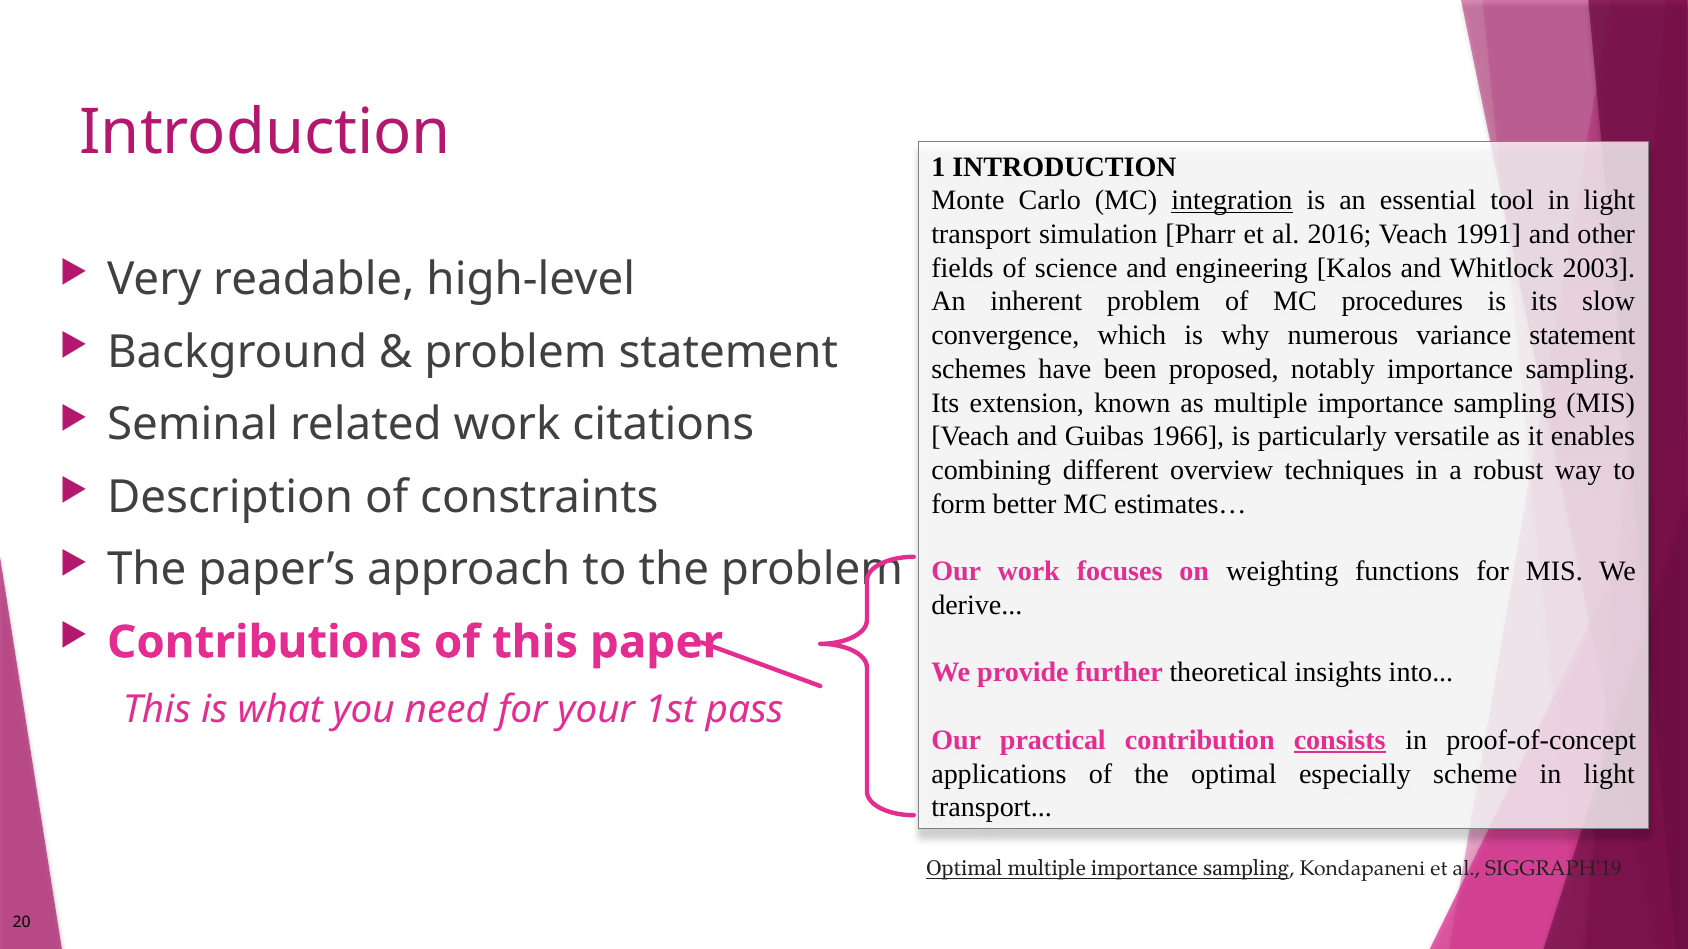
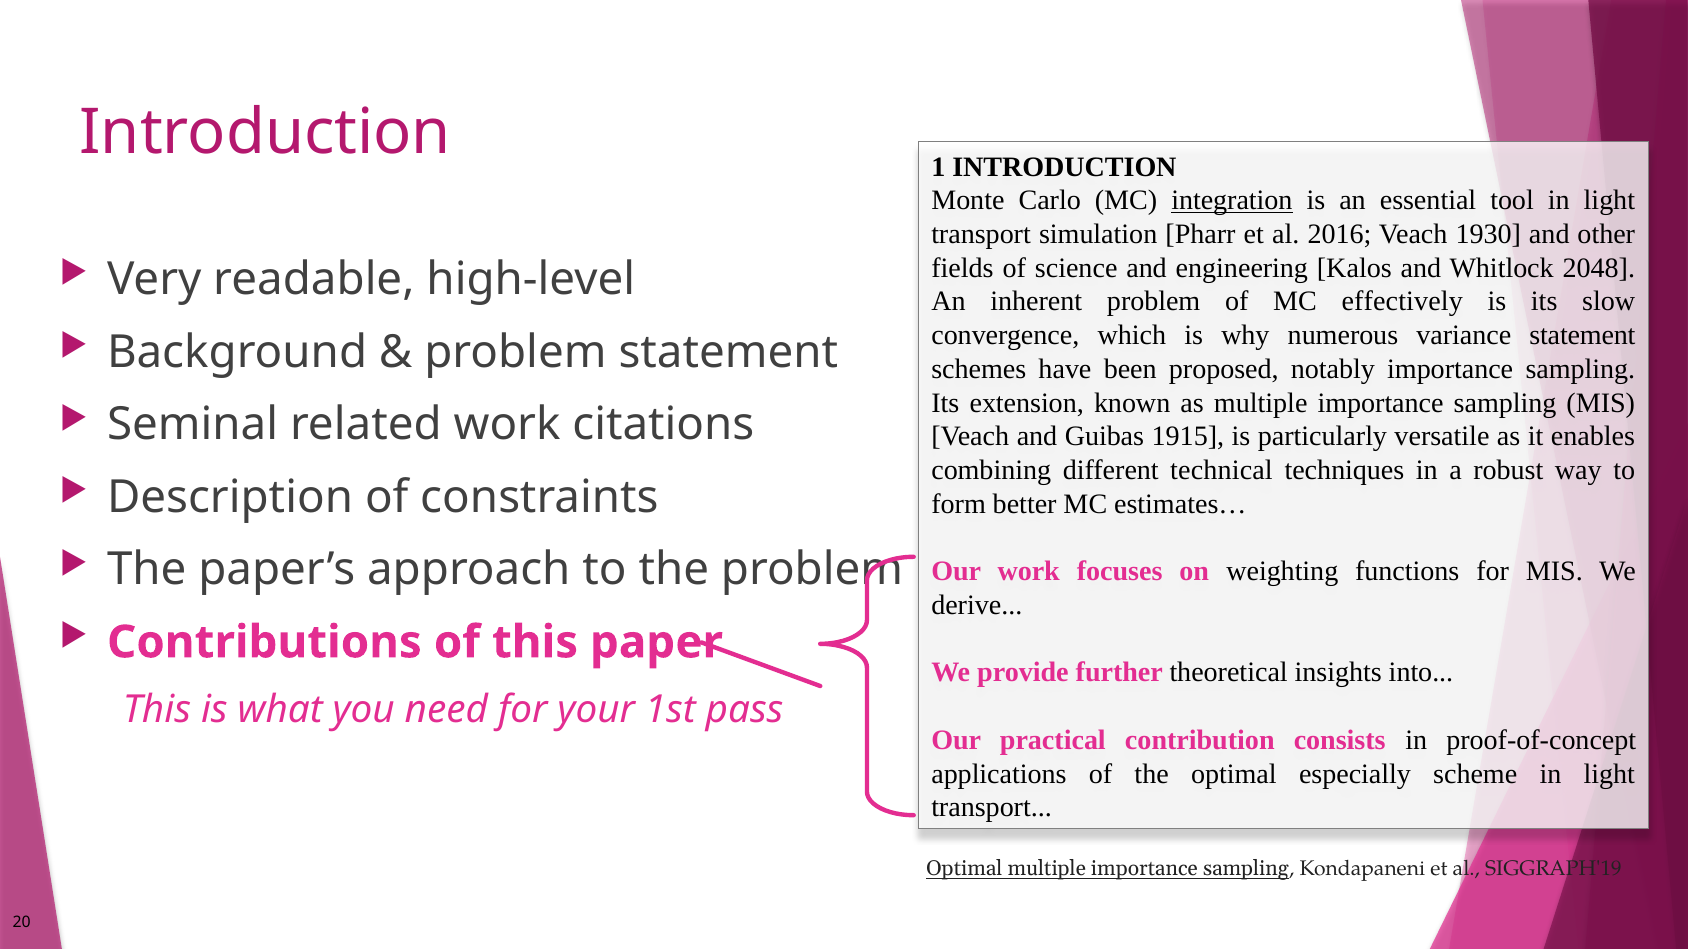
1991: 1991 -> 1930
2003: 2003 -> 2048
procedures: procedures -> effectively
1966: 1966 -> 1915
overview: overview -> technical
consists underline: present -> none
